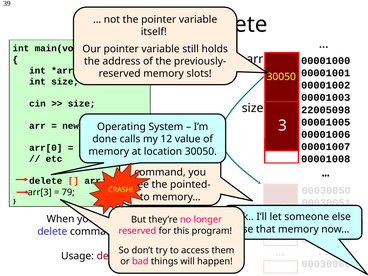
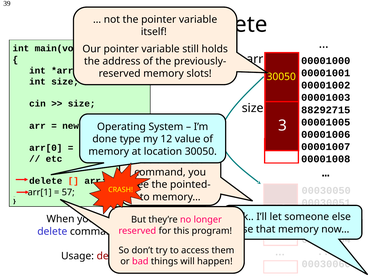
22005098: 22005098 -> 88292715
calls: calls -> type
arr[3: arr[3 -> arr[1
79: 79 -> 57
